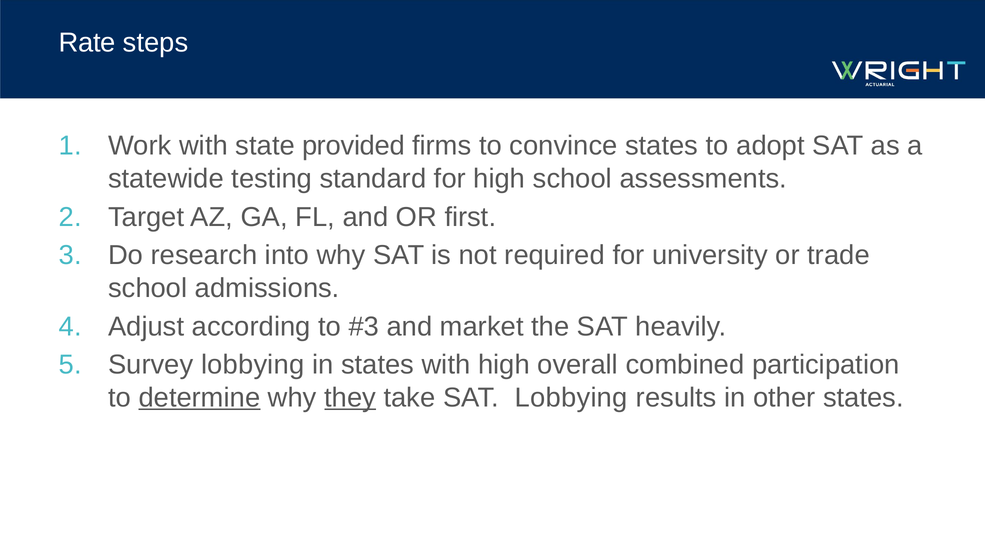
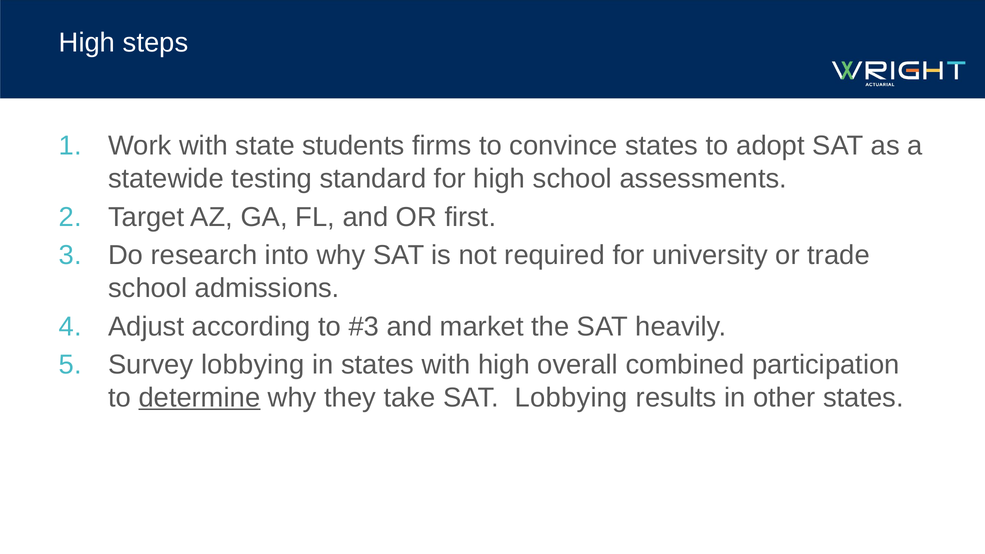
Rate at (87, 43): Rate -> High
provided: provided -> students
they underline: present -> none
